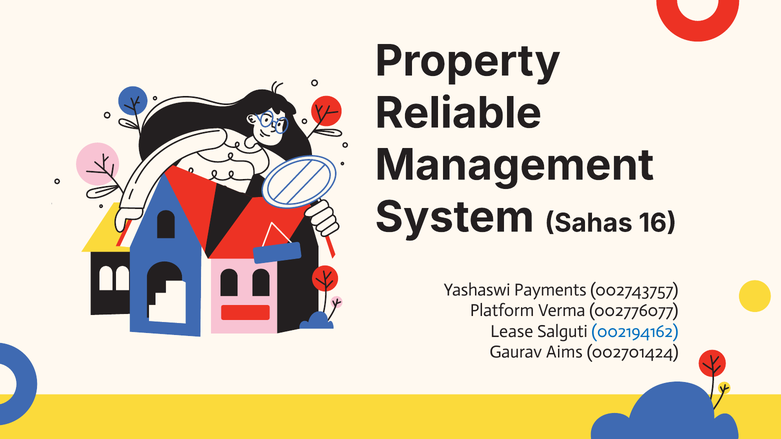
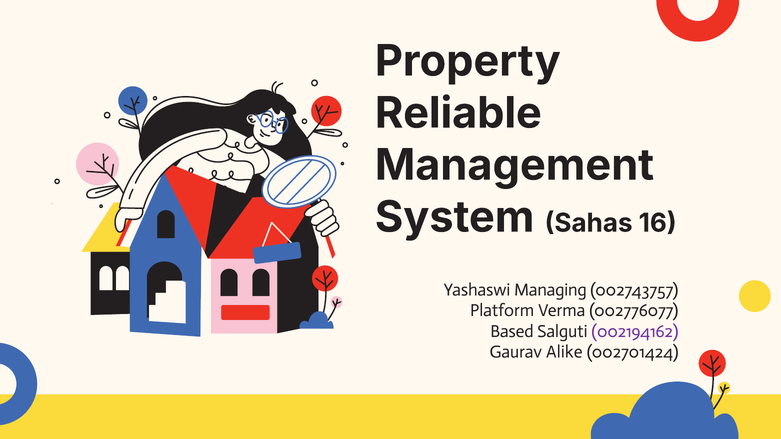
Payments: Payments -> Managing
Lease: Lease -> Based
002194162 colour: blue -> purple
Aims: Aims -> Alike
